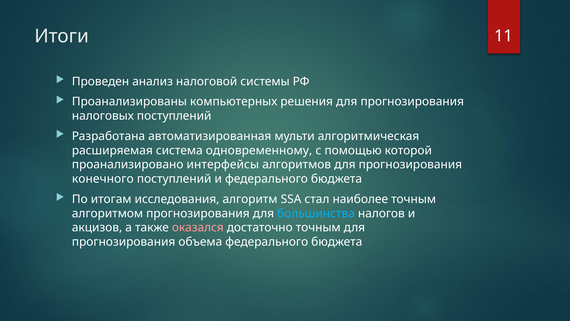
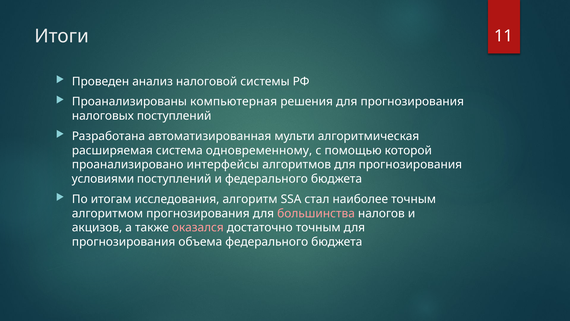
компьютерных: компьютерных -> компьютерная
конечного: конечного -> условиями
большинства colour: light blue -> pink
